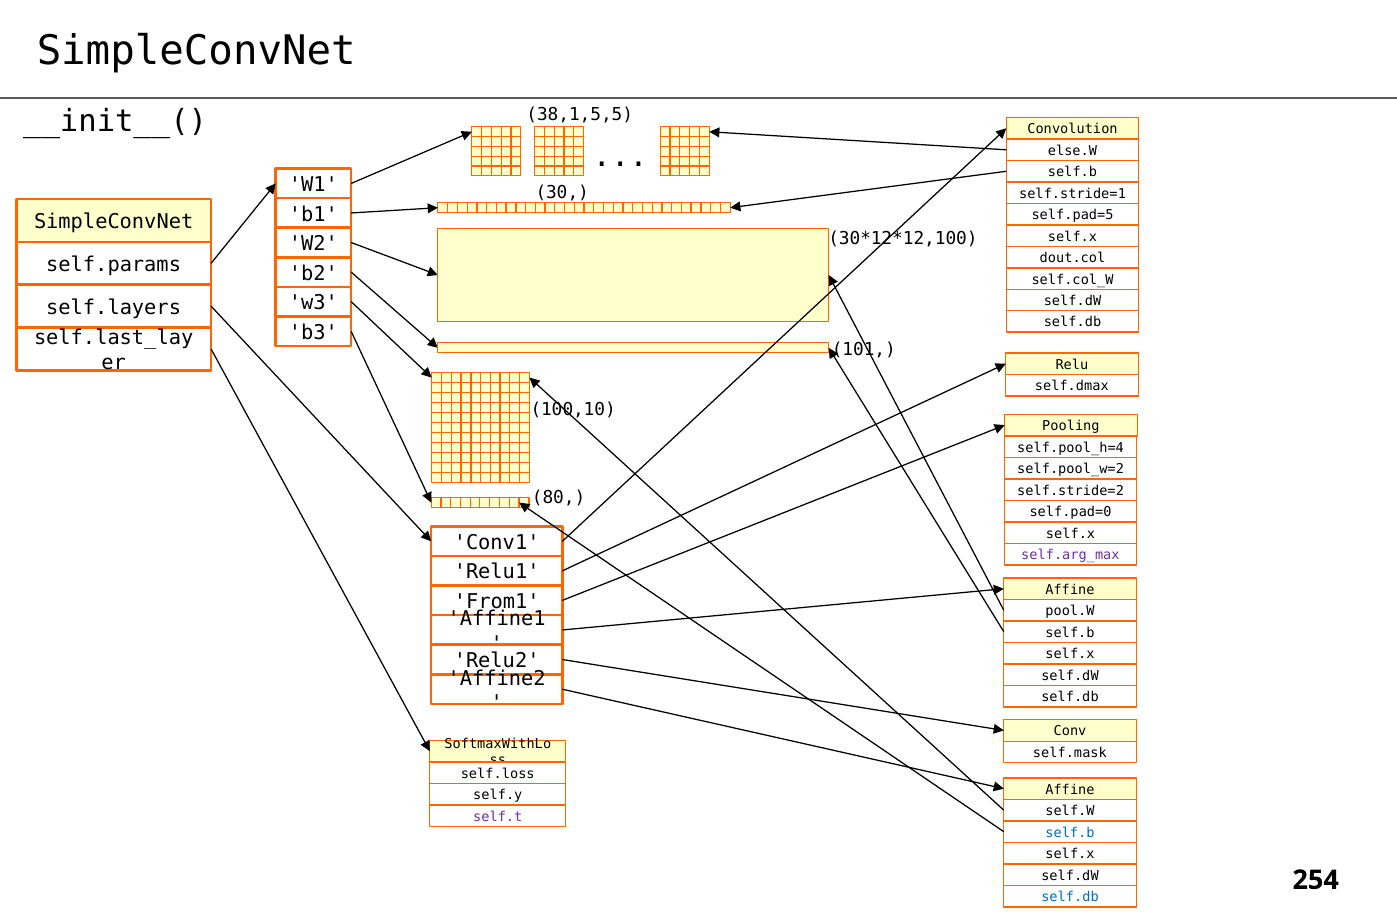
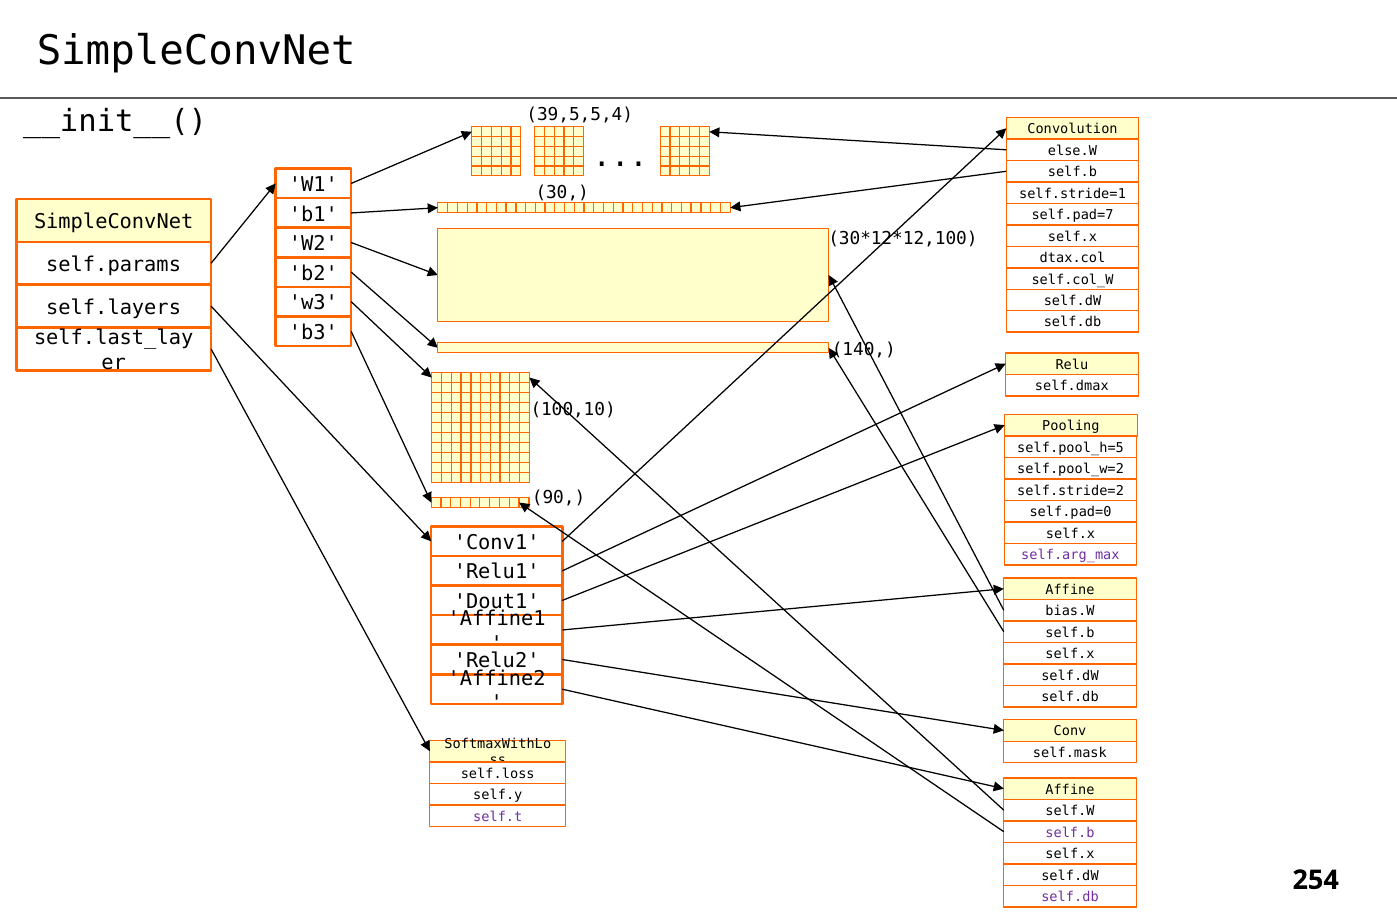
38,1,5,5: 38,1,5,5 -> 39,5,5,4
self.pad=5: self.pad=5 -> self.pad=7
dout.col: dout.col -> dtax.col
101: 101 -> 140
self.pool_h=4: self.pool_h=4 -> self.pool_h=5
80: 80 -> 90
From1: From1 -> Dout1
pool.W: pool.W -> bias.W
self.b at (1070, 833) colour: blue -> purple
self.db at (1070, 898) colour: blue -> purple
